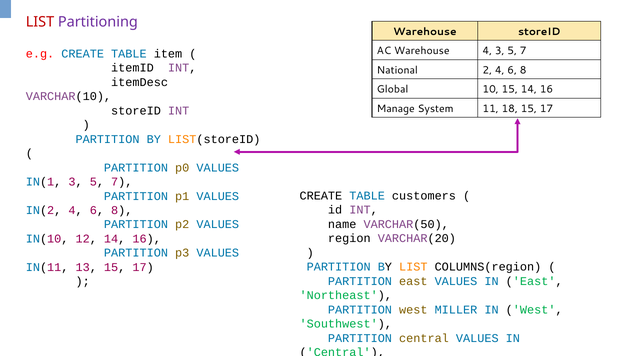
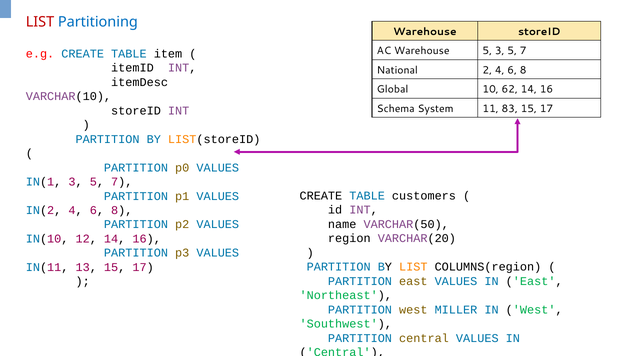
Partitioning colour: purple -> blue
Warehouse 4: 4 -> 5
10 15: 15 -> 62
Manage: Manage -> Schema
18: 18 -> 83
